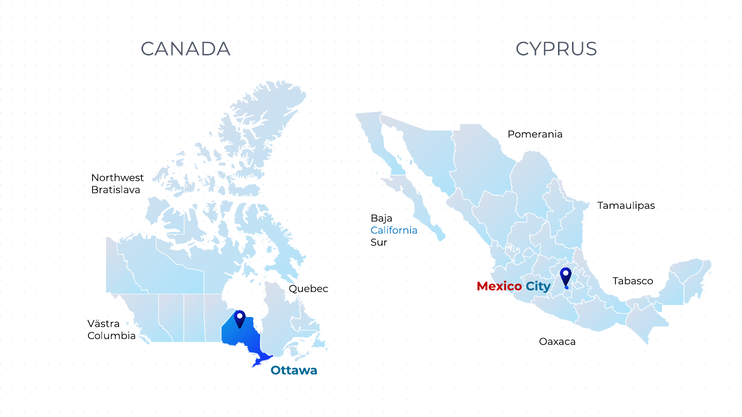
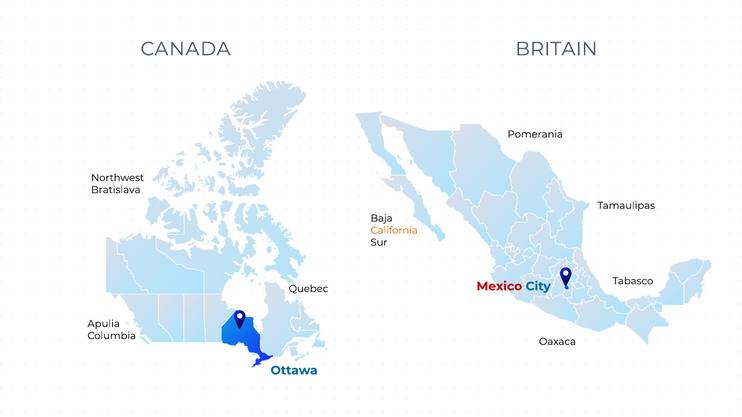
CYPRUS: CYPRUS -> BRITAIN
California colour: blue -> orange
Västra: Västra -> Apulia
